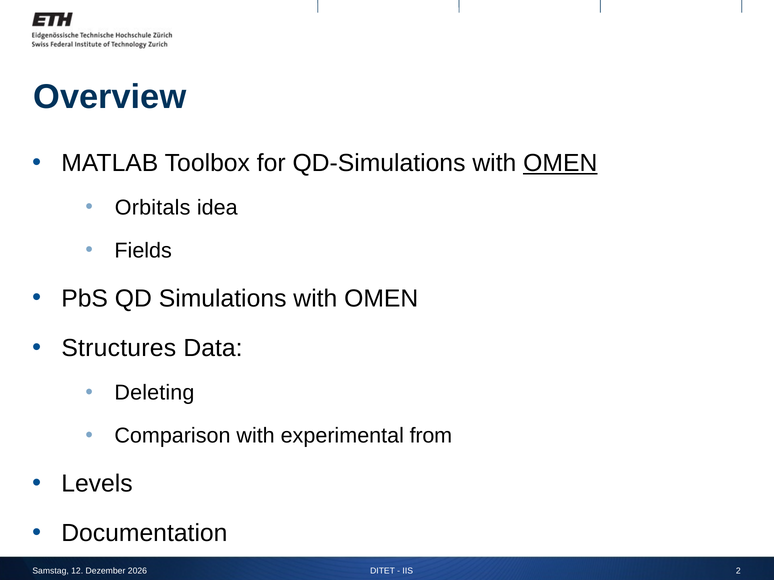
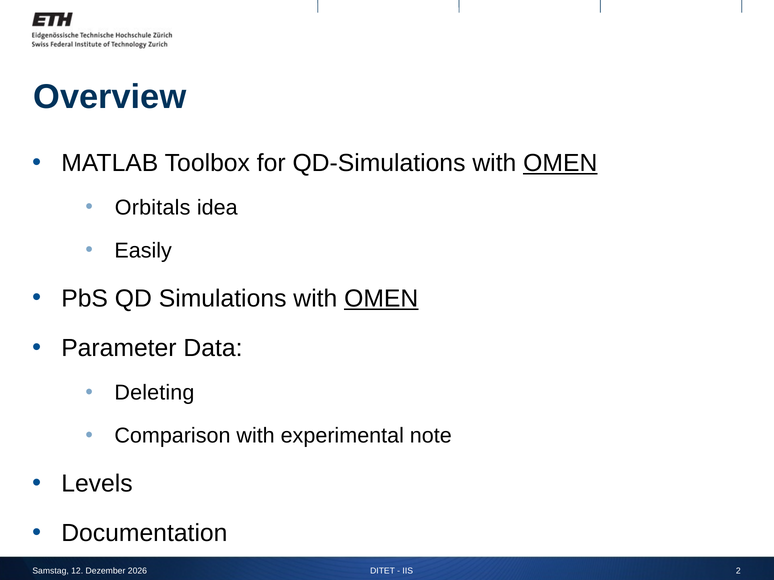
Fields: Fields -> Easily
OMEN at (381, 299) underline: none -> present
Structures: Structures -> Parameter
from: from -> note
